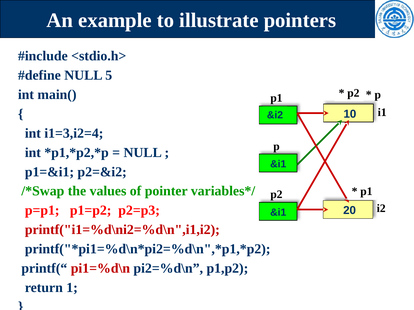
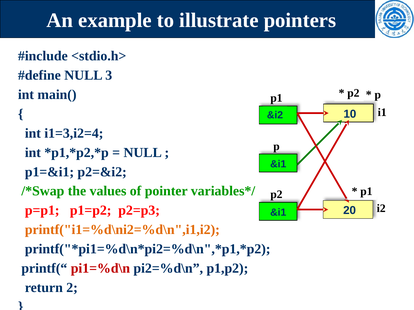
5: 5 -> 3
printf("i1=%d\ni2=%d\n",i1,i2 colour: red -> orange
1: 1 -> 2
